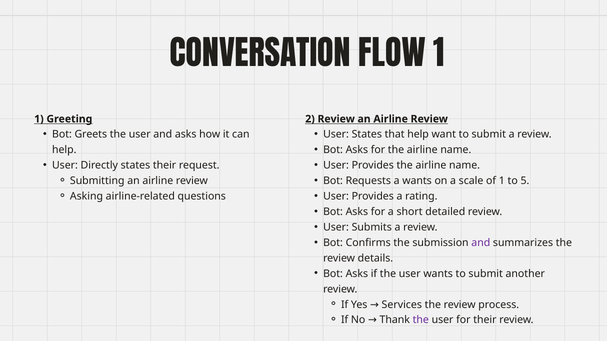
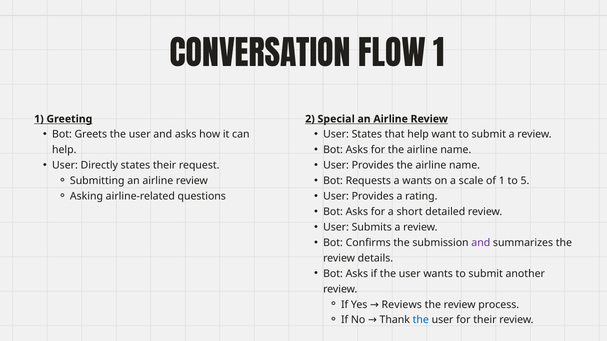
2 Review: Review -> Special
Services: Services -> Reviews
the at (421, 320) colour: purple -> blue
